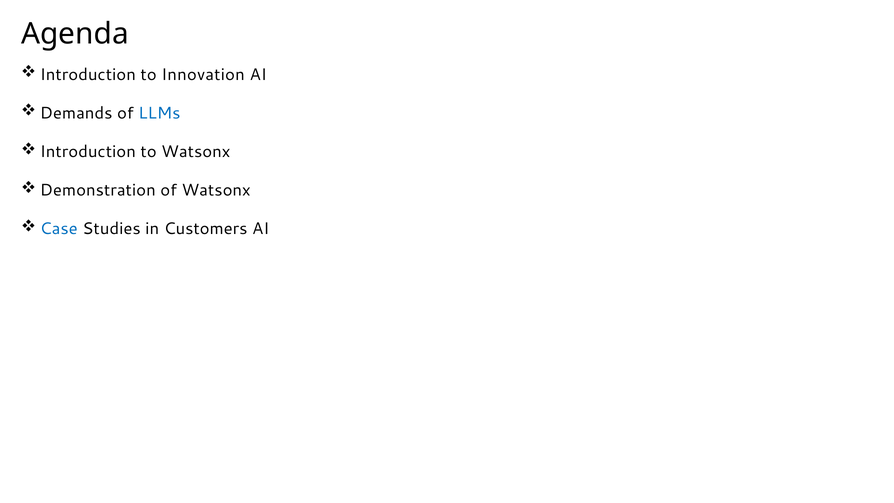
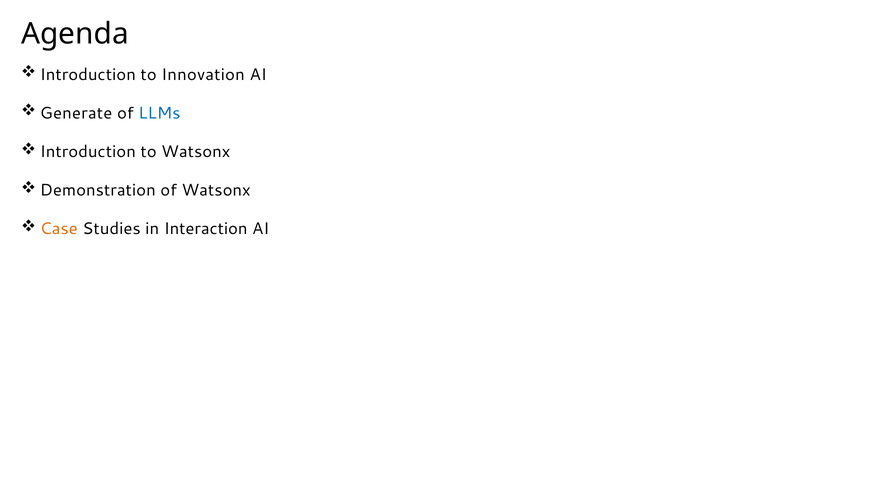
Demands: Demands -> Generate
Case colour: blue -> orange
Customers: Customers -> Interaction
